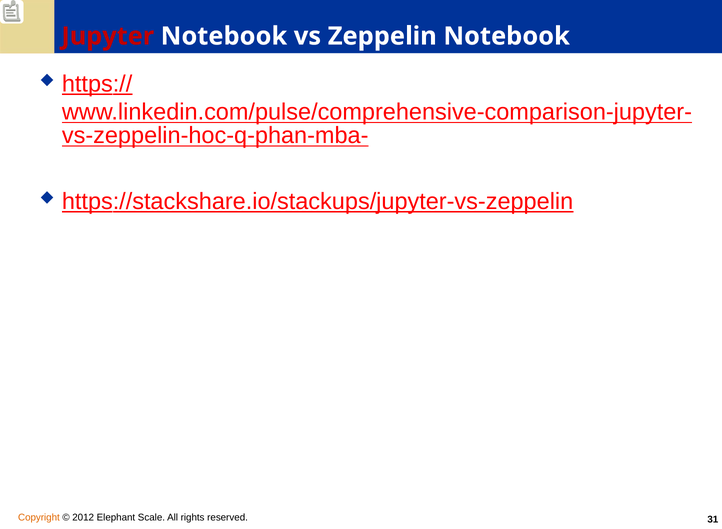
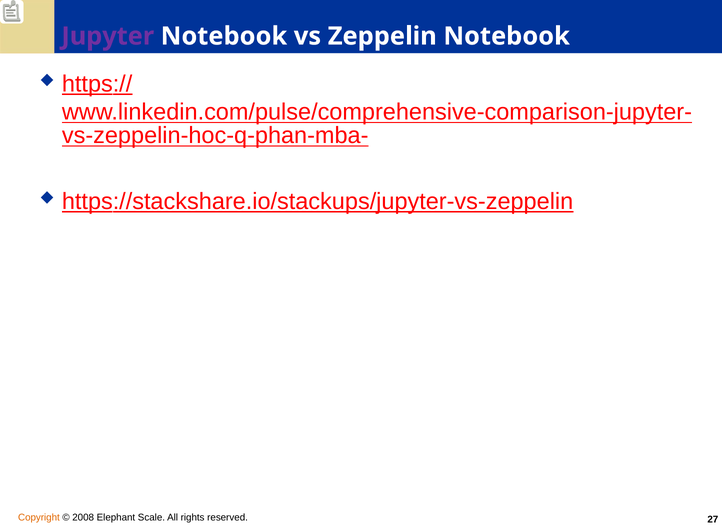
Jupyter colour: red -> purple
2012: 2012 -> 2008
31: 31 -> 27
